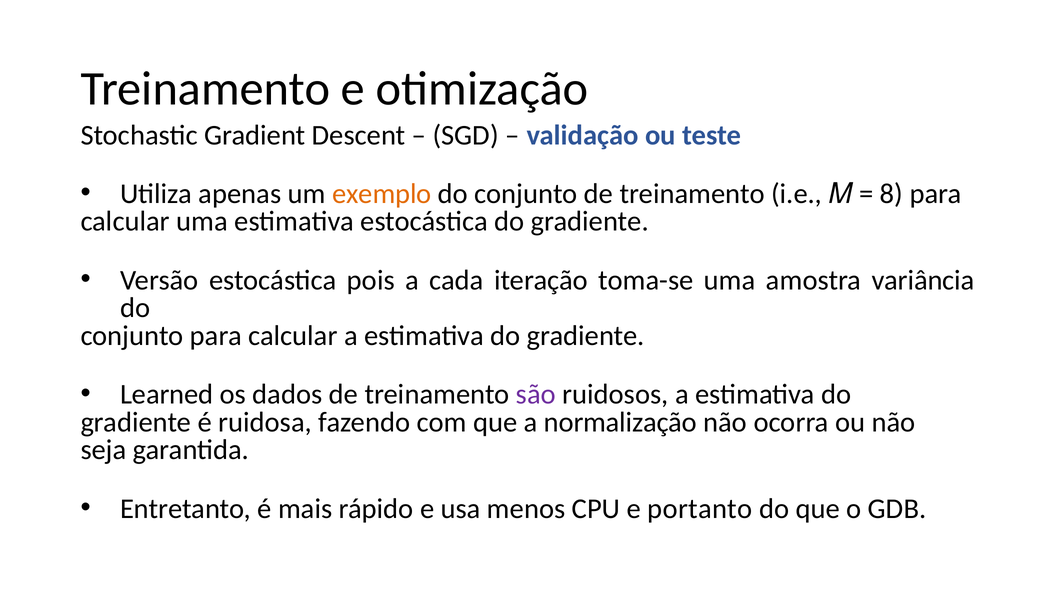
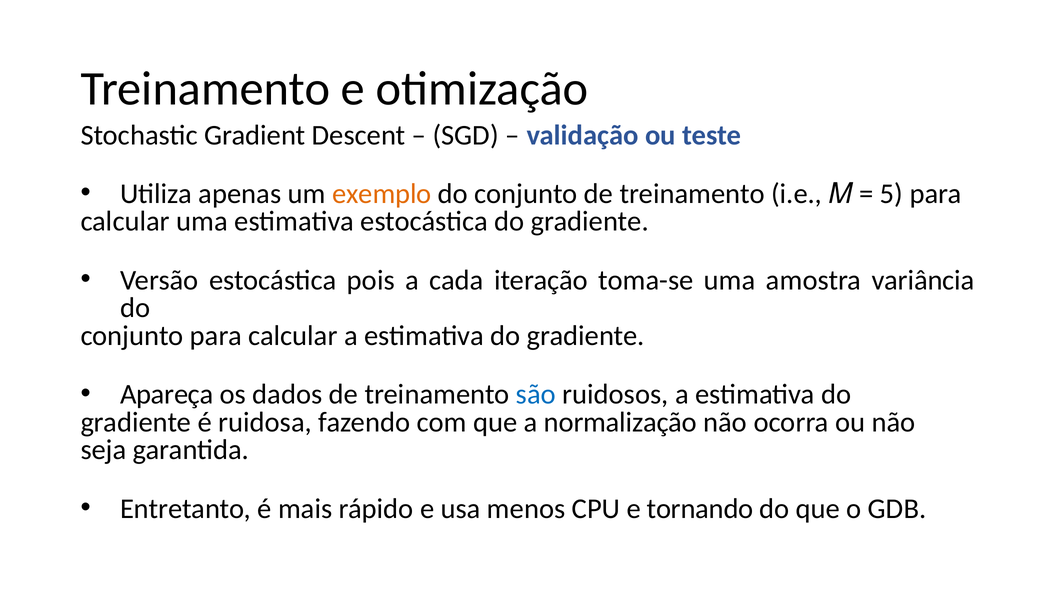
8: 8 -> 5
Learned: Learned -> Apareça
são colour: purple -> blue
portanto: portanto -> tornando
